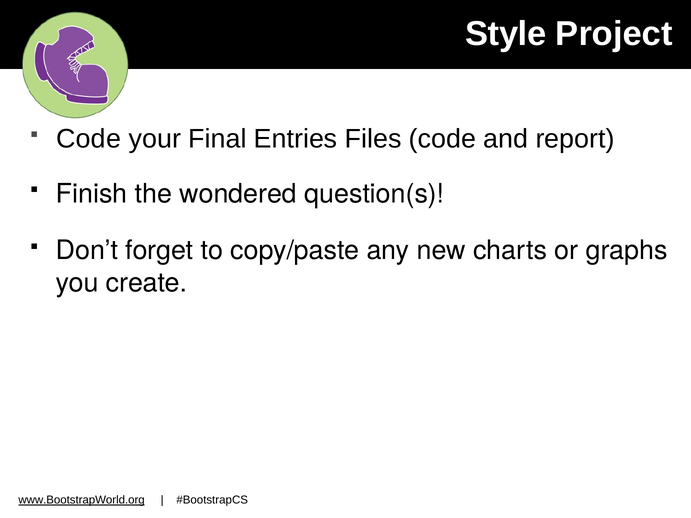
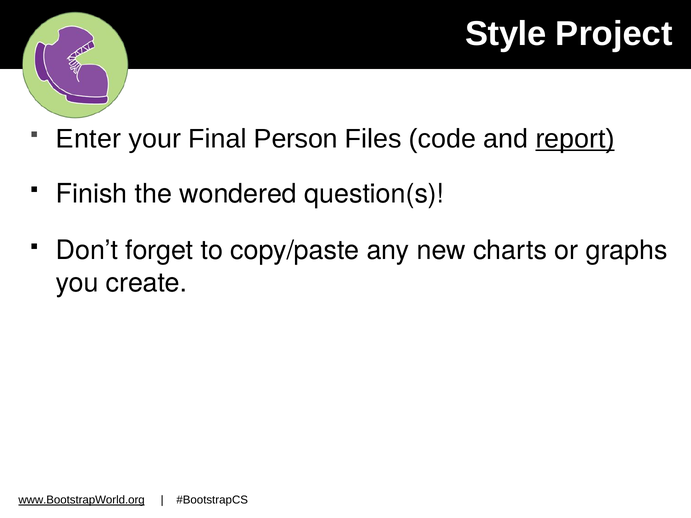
Code at (89, 139): Code -> Enter
Entries: Entries -> Person
report underline: none -> present
